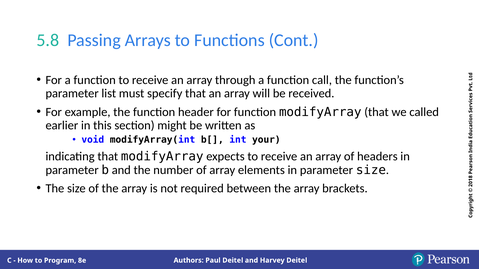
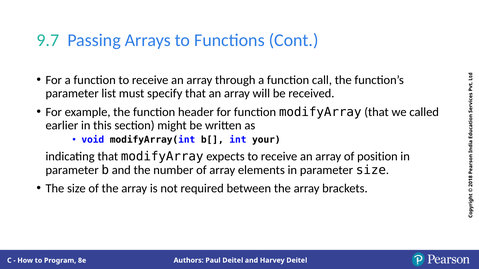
5.8: 5.8 -> 9.7
headers: headers -> position
